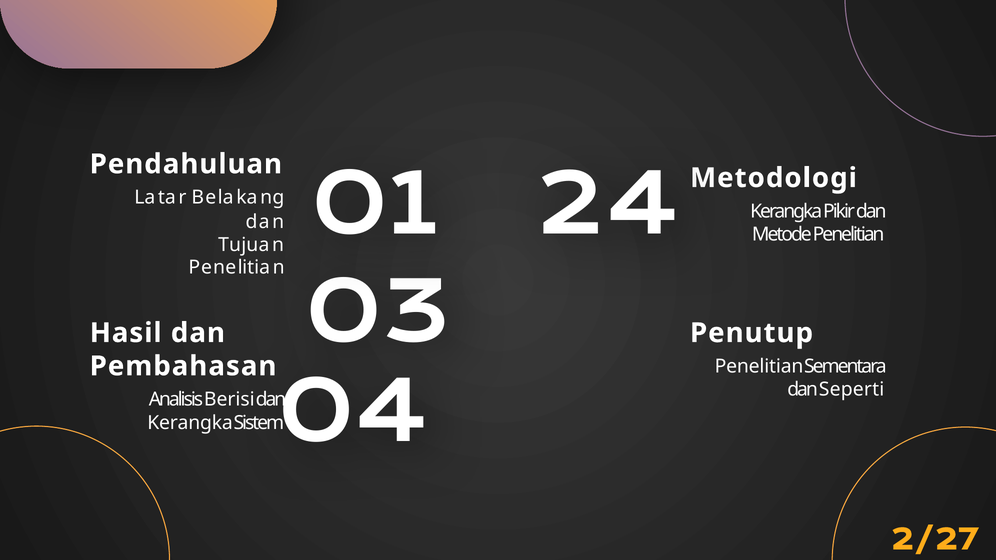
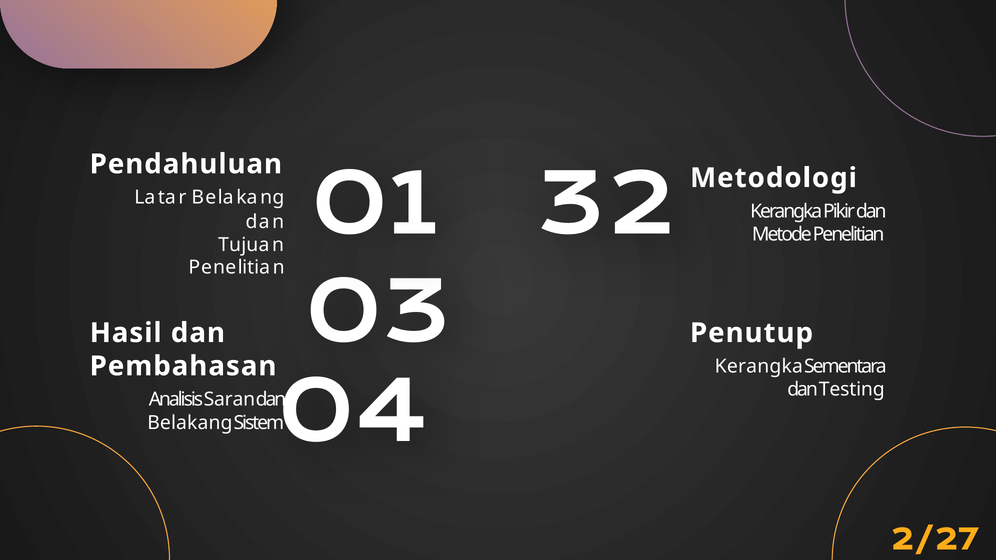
24: 24 -> 32
Penelitian at (759, 366): Penelitian -> Kerangka
Seperti: Seperti -> Testing
Berisi: Berisi -> Saran
Kerangka at (190, 423): Kerangka -> Belakang
